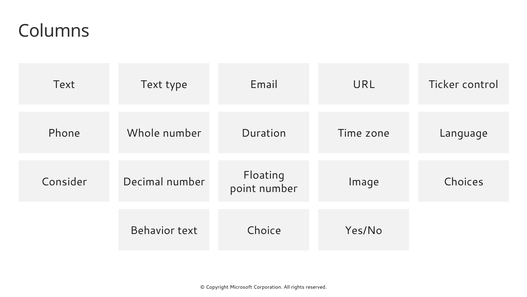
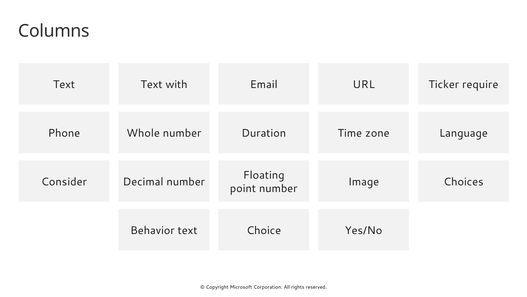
type: type -> with
control: control -> require
